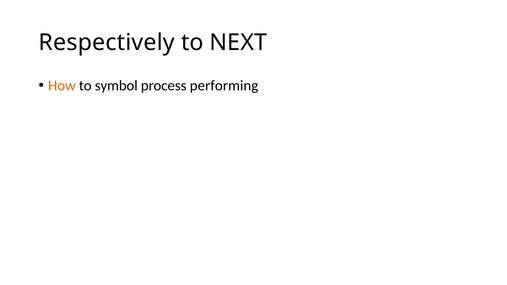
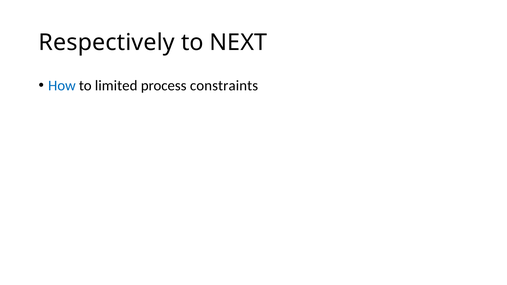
How colour: orange -> blue
symbol: symbol -> limited
performing: performing -> constraints
